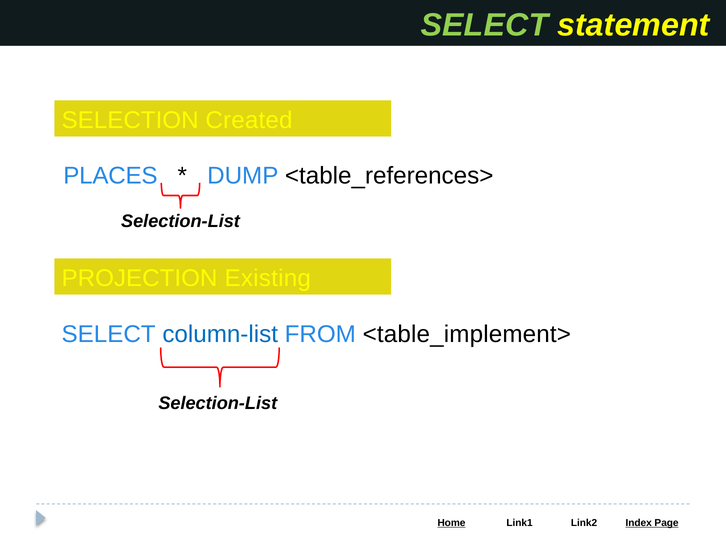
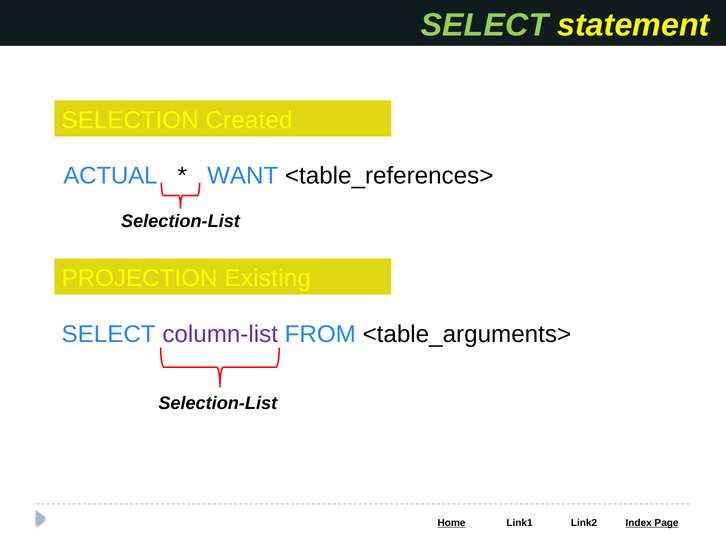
PLACES: PLACES -> ACTUAL
DUMP: DUMP -> WANT
column-list colour: blue -> purple
<table_implement>: <table_implement> -> <table_arguments>
